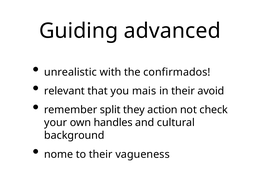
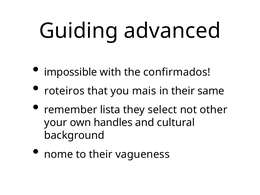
unrealistic: unrealistic -> impossible
relevant: relevant -> roteiros
avoid: avoid -> same
split: split -> lista
action: action -> select
check: check -> other
